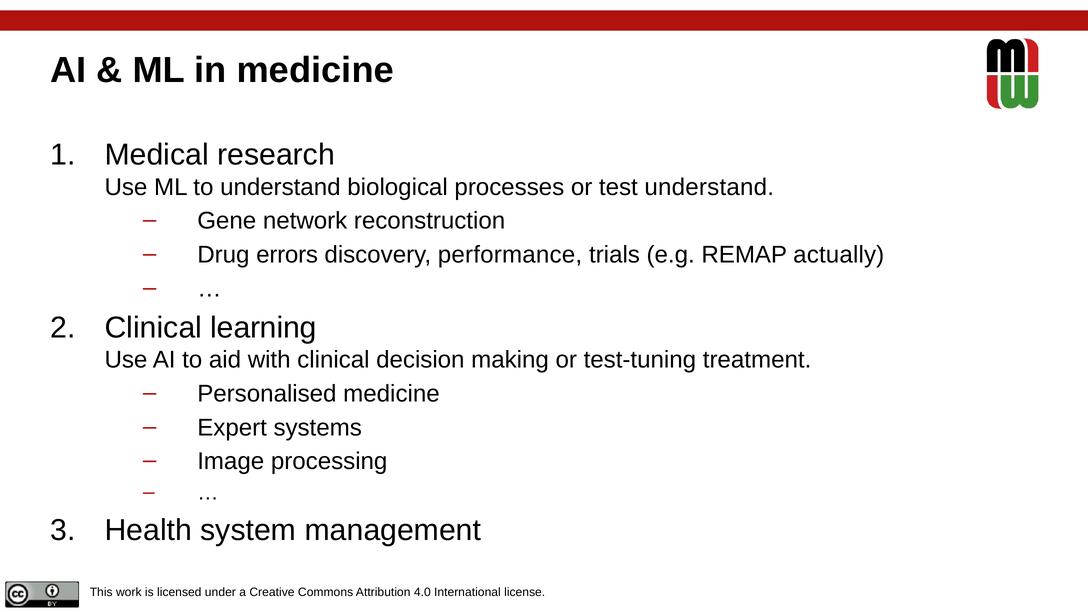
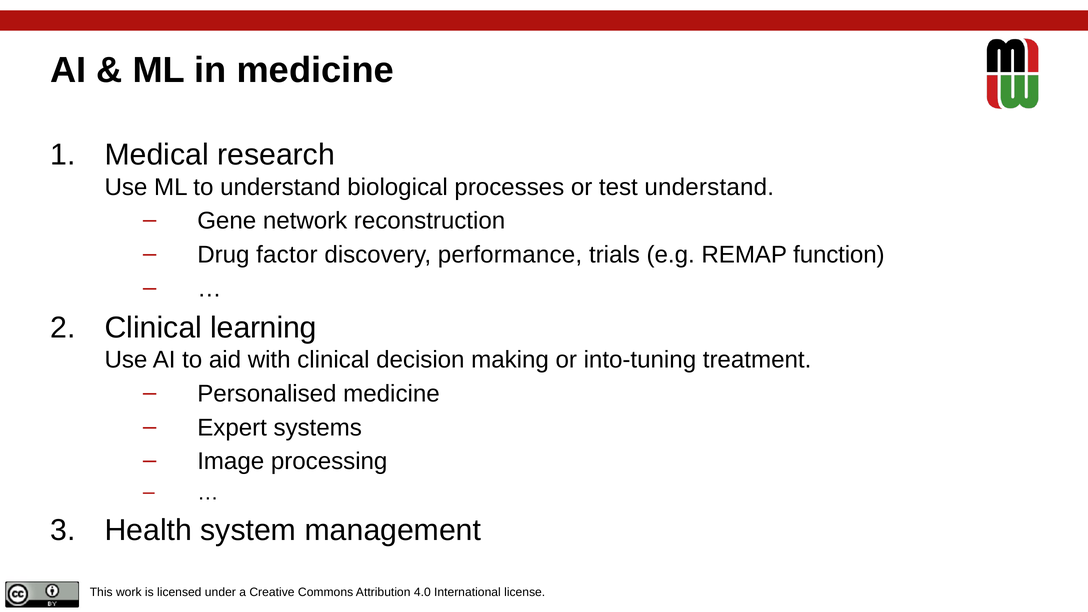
errors: errors -> factor
actually: actually -> function
test-tuning: test-tuning -> into-tuning
